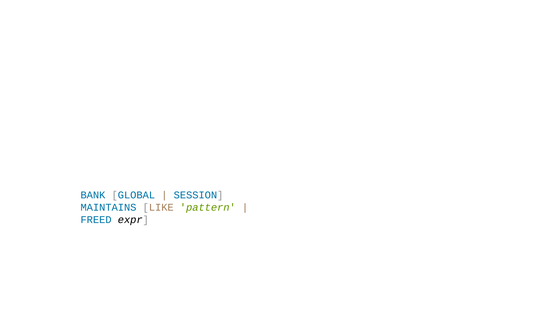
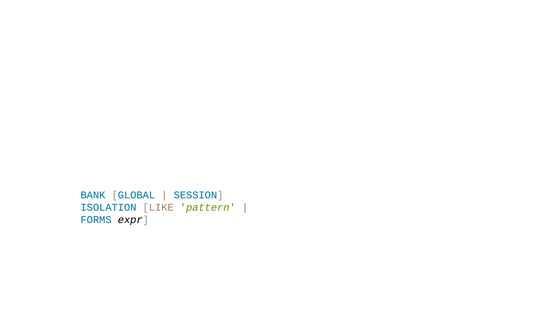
MAINTAINS: MAINTAINS -> ISOLATION
FREED: FREED -> FORMS
